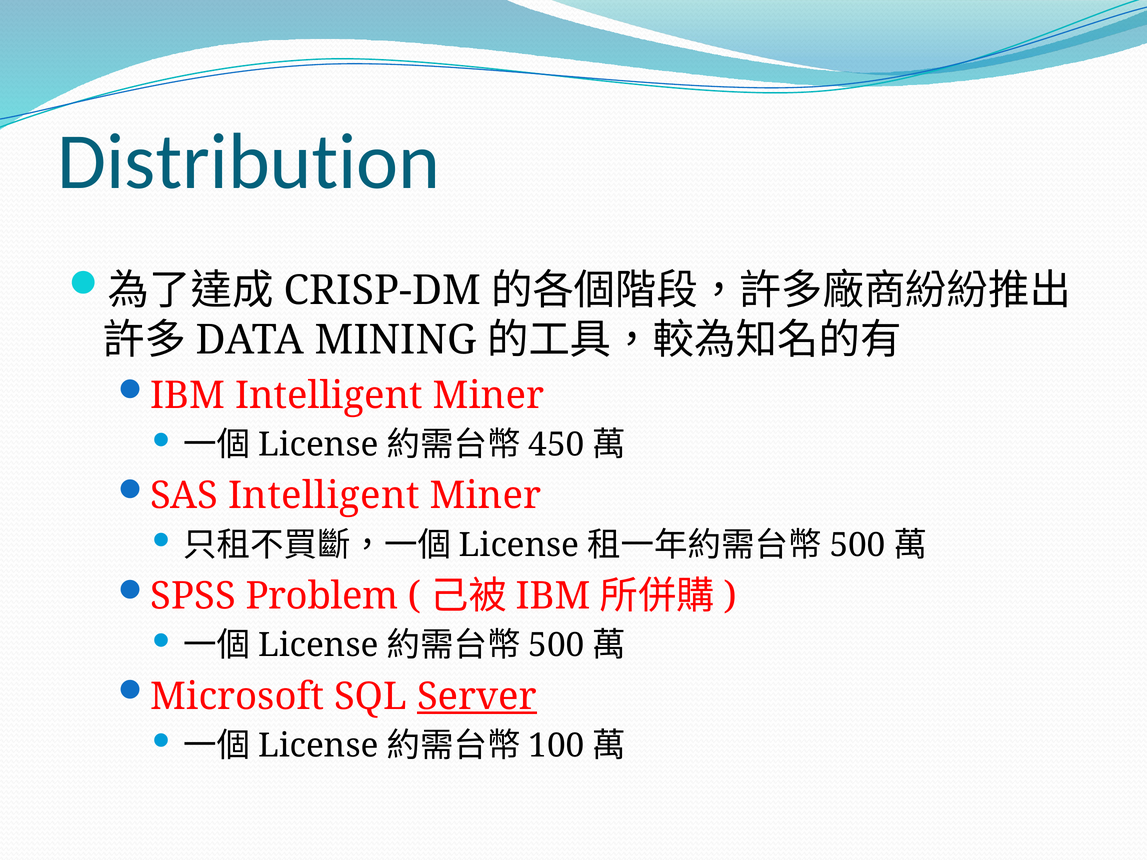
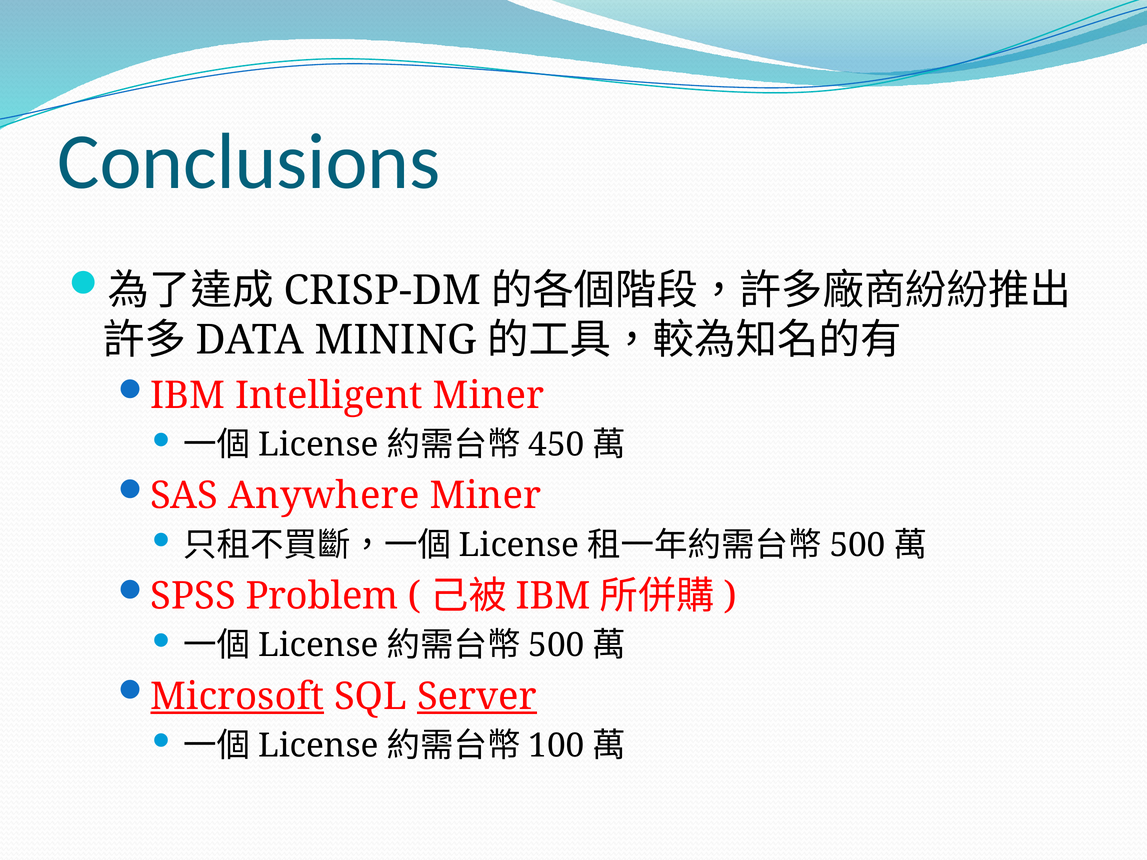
Distribution: Distribution -> Conclusions
SAS Intelligent: Intelligent -> Anywhere
Microsoft underline: none -> present
